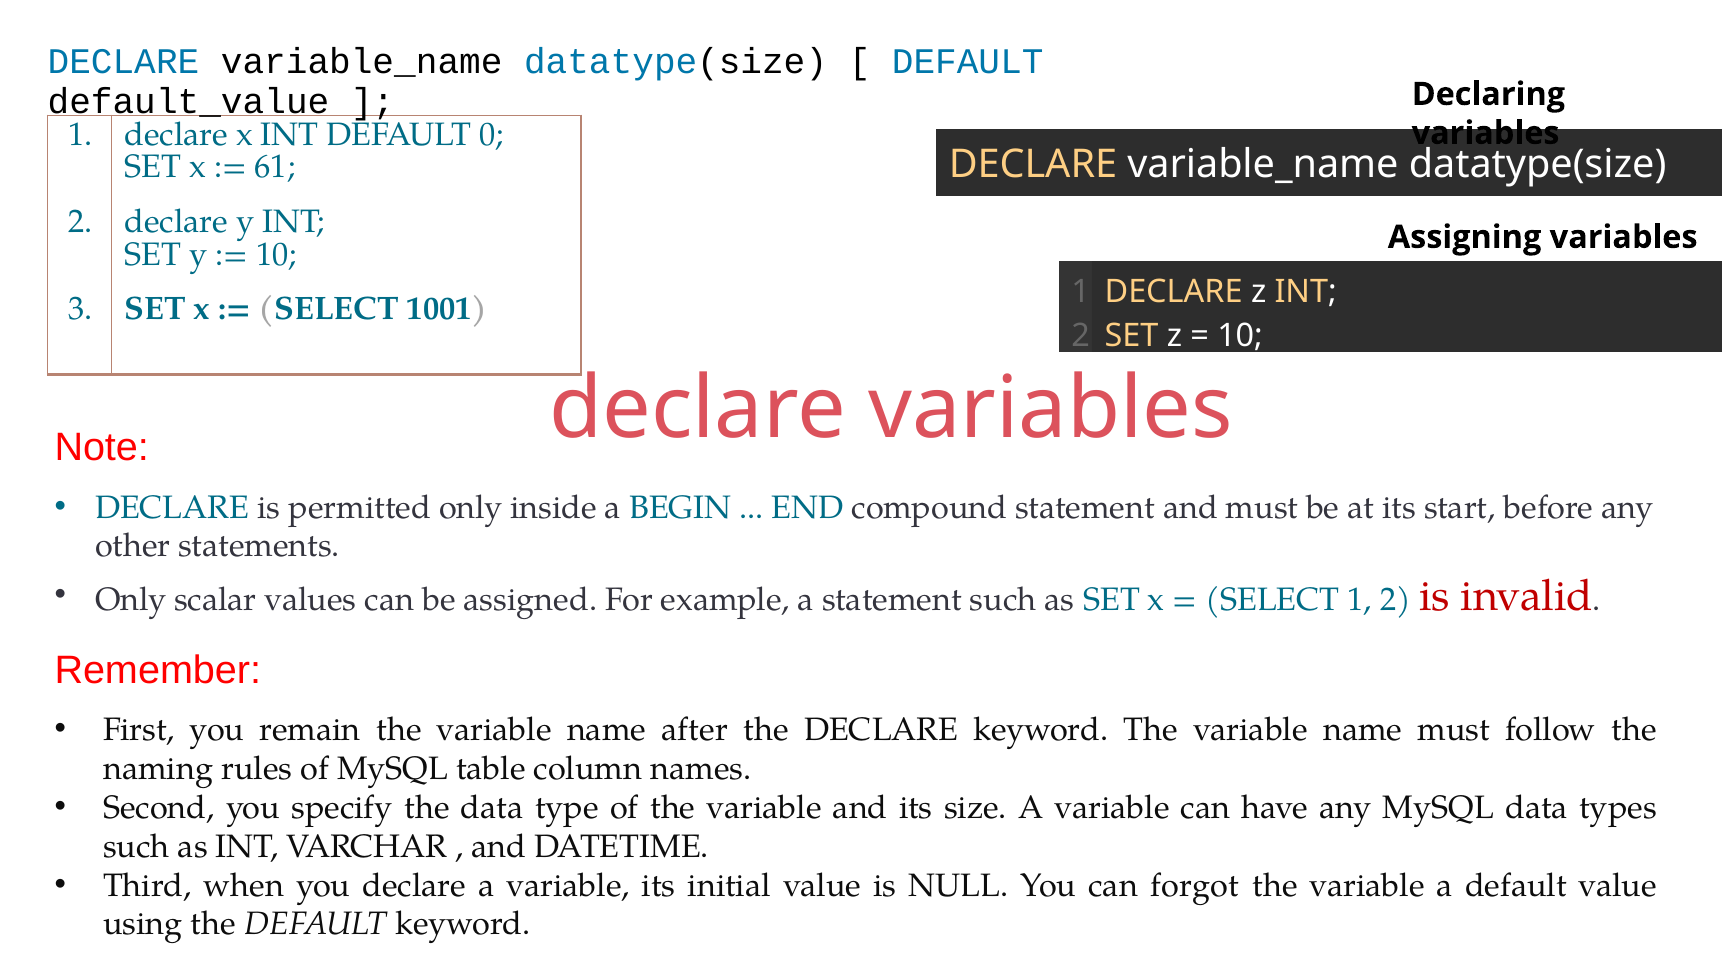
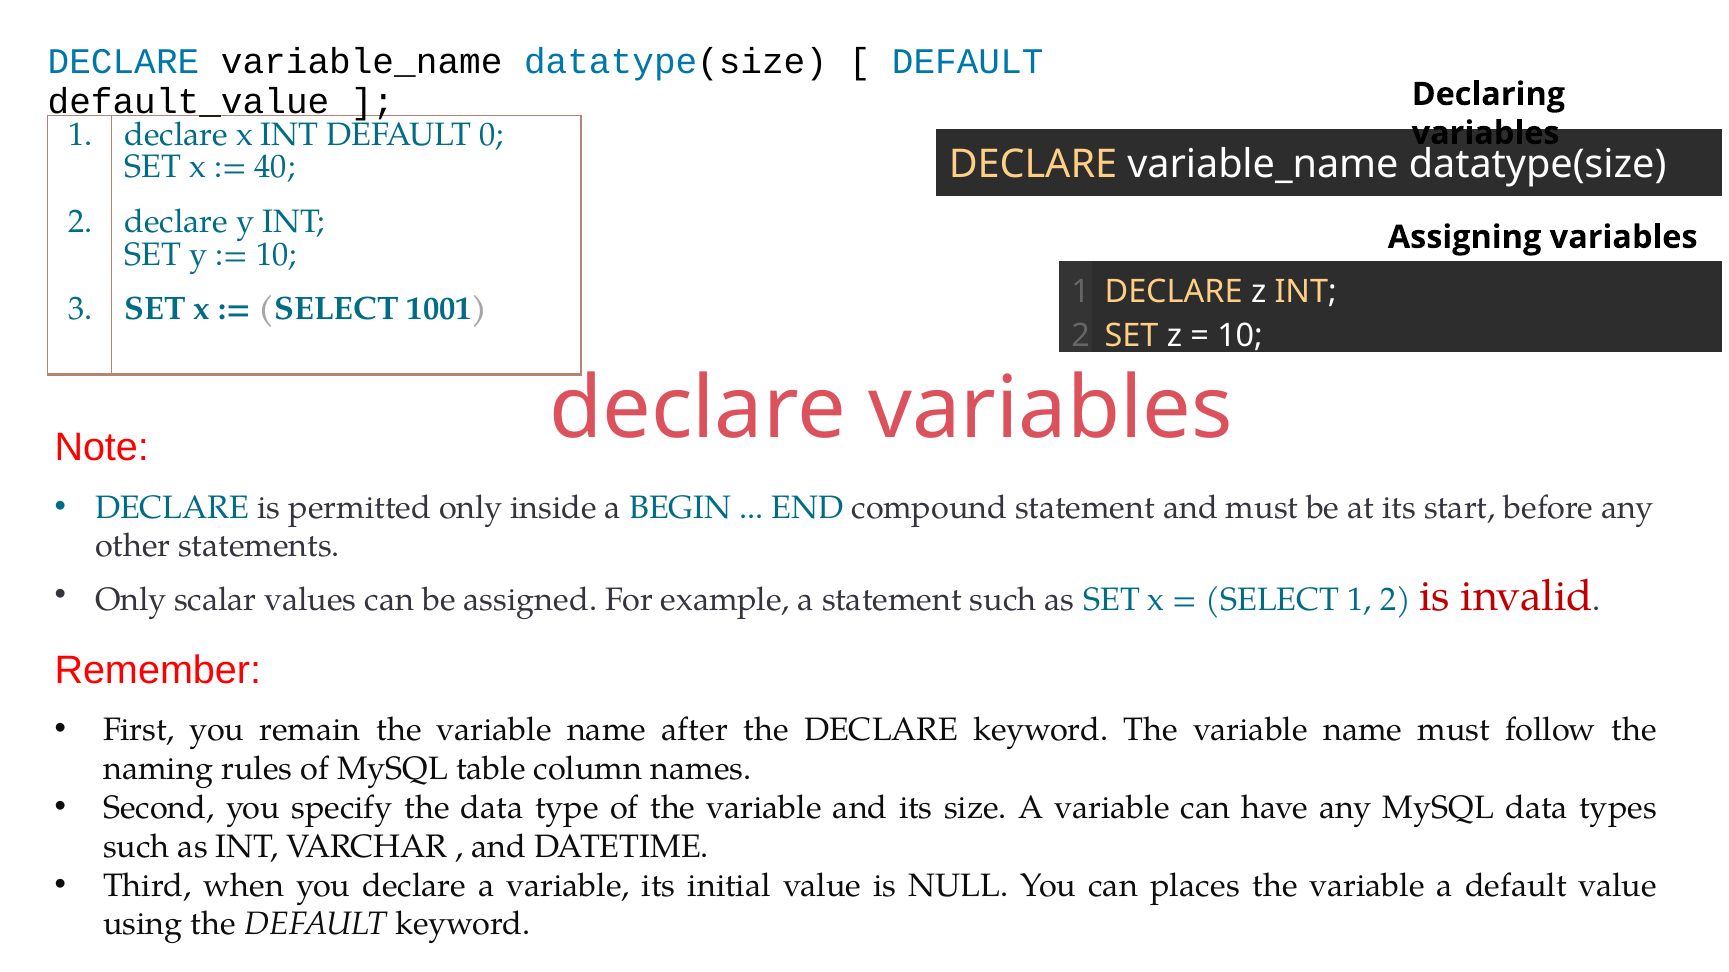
61: 61 -> 40
forgot: forgot -> places
